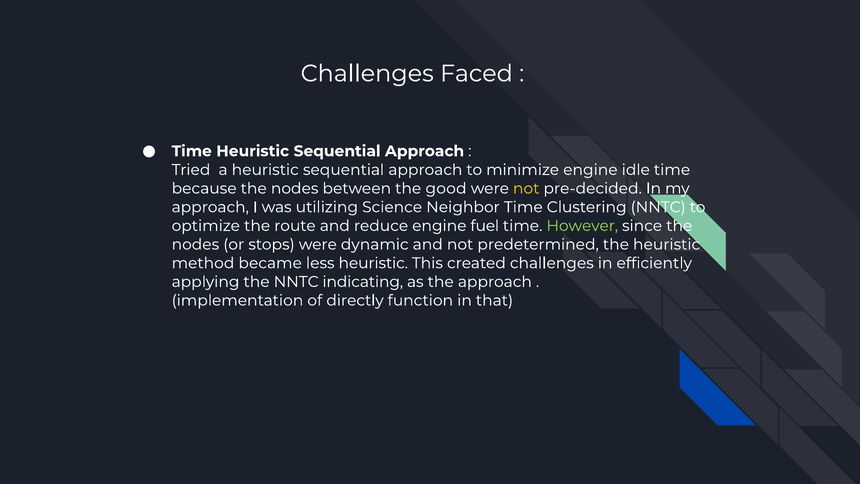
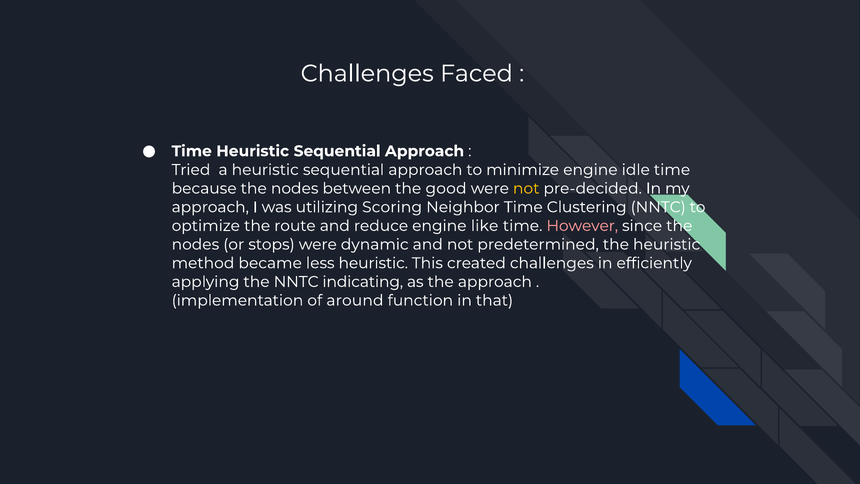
Science: Science -> Scoring
fuel: fuel -> like
However colour: light green -> pink
directly: directly -> around
